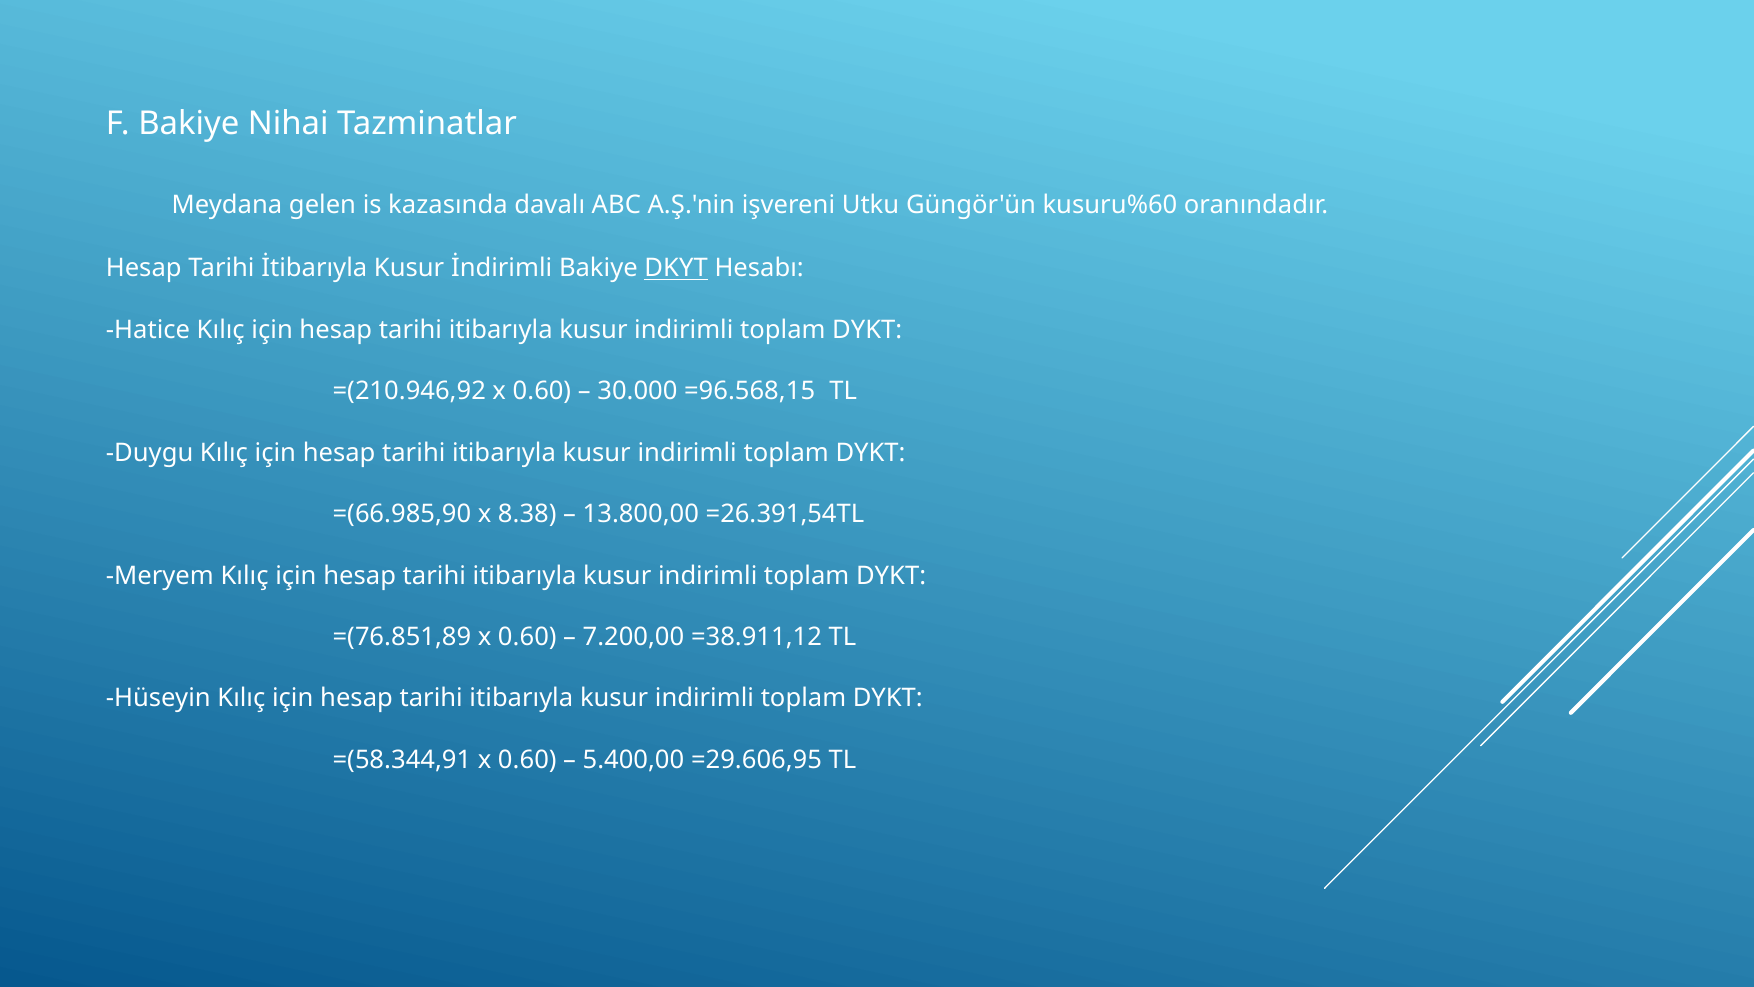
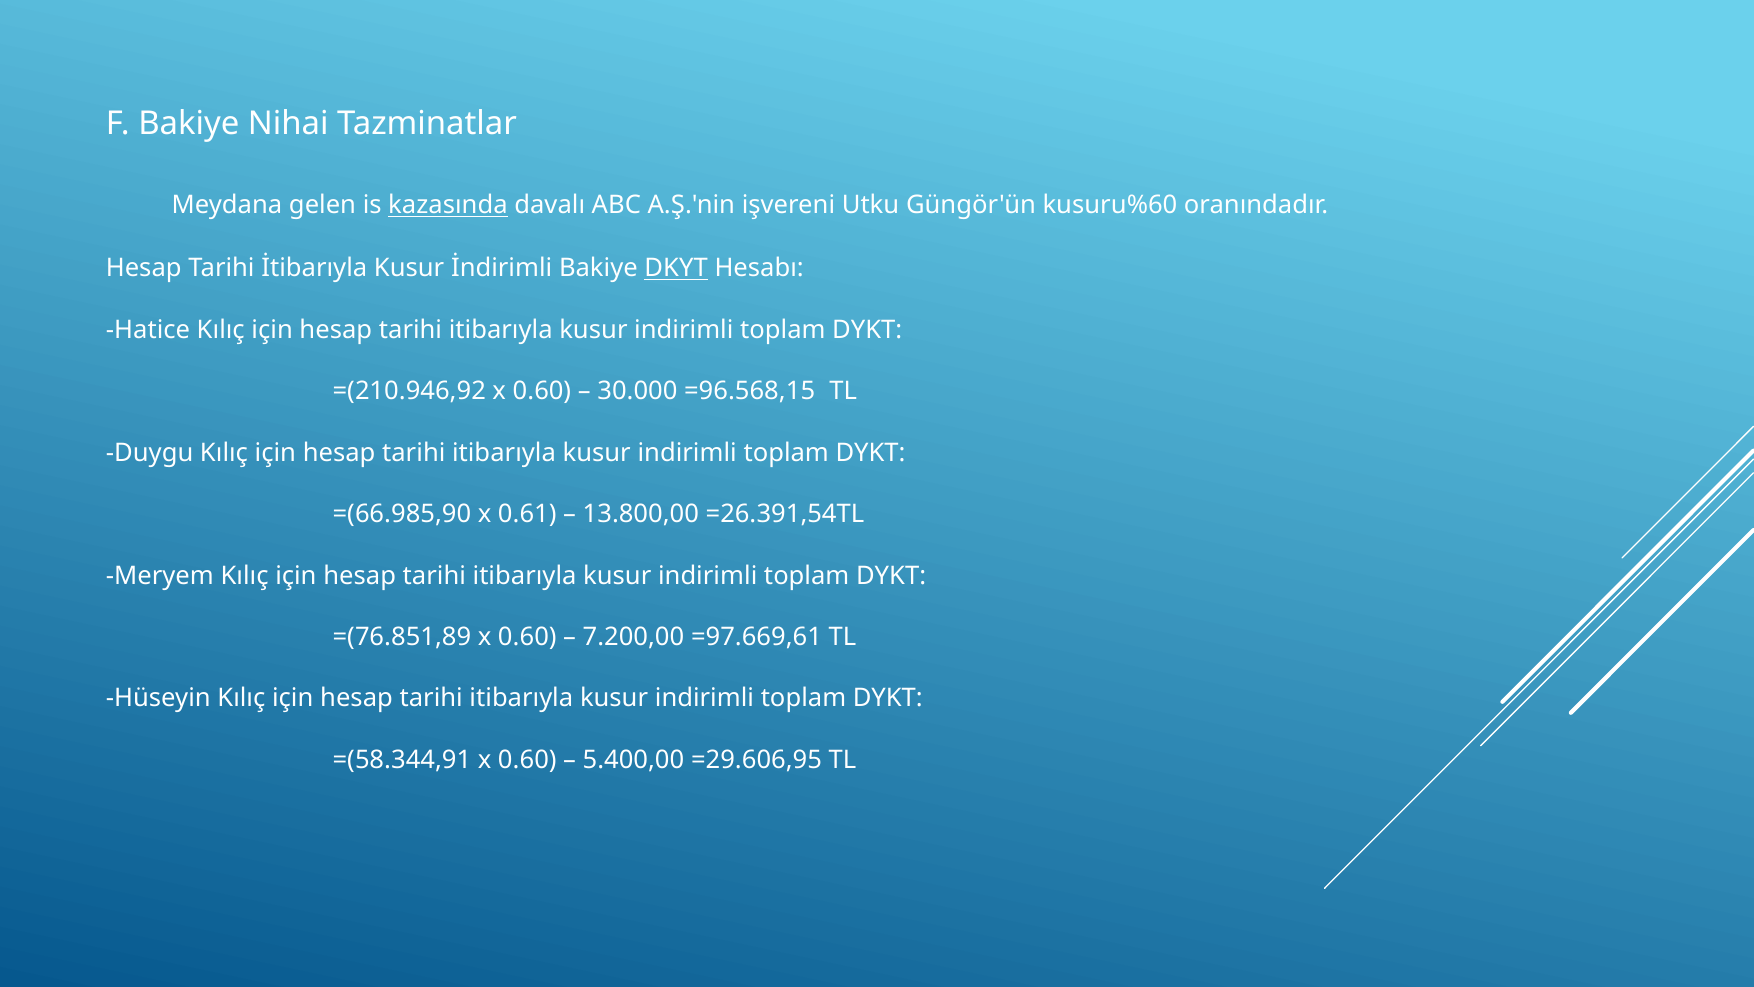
kazasında underline: none -> present
8.38: 8.38 -> 0.61
=38.911,12: =38.911,12 -> =97.669,61
